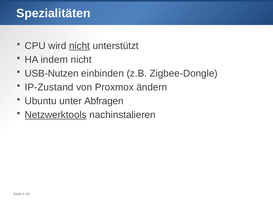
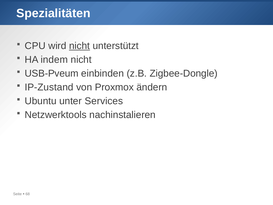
USB-Nutzen: USB-Nutzen -> USB-Pveum
Abfragen: Abfragen -> Services
Netzwerktools underline: present -> none
